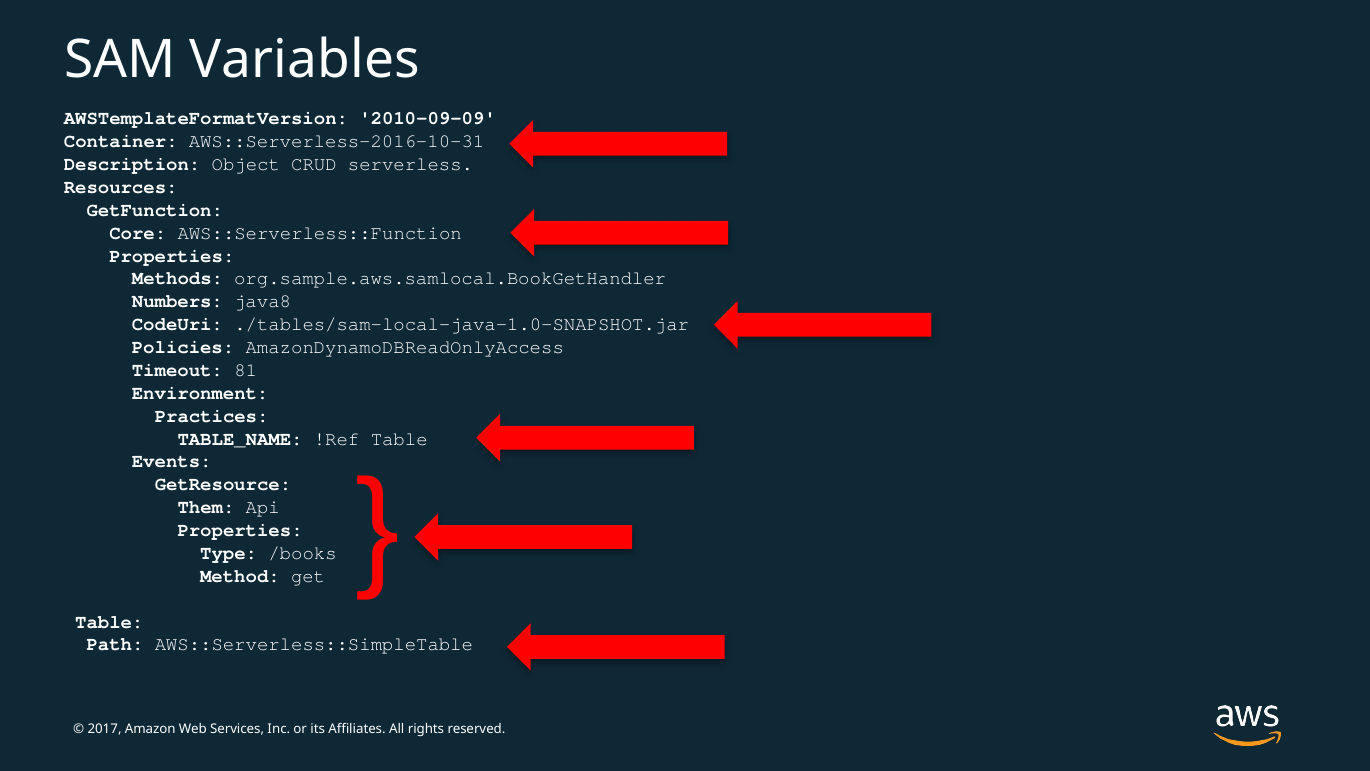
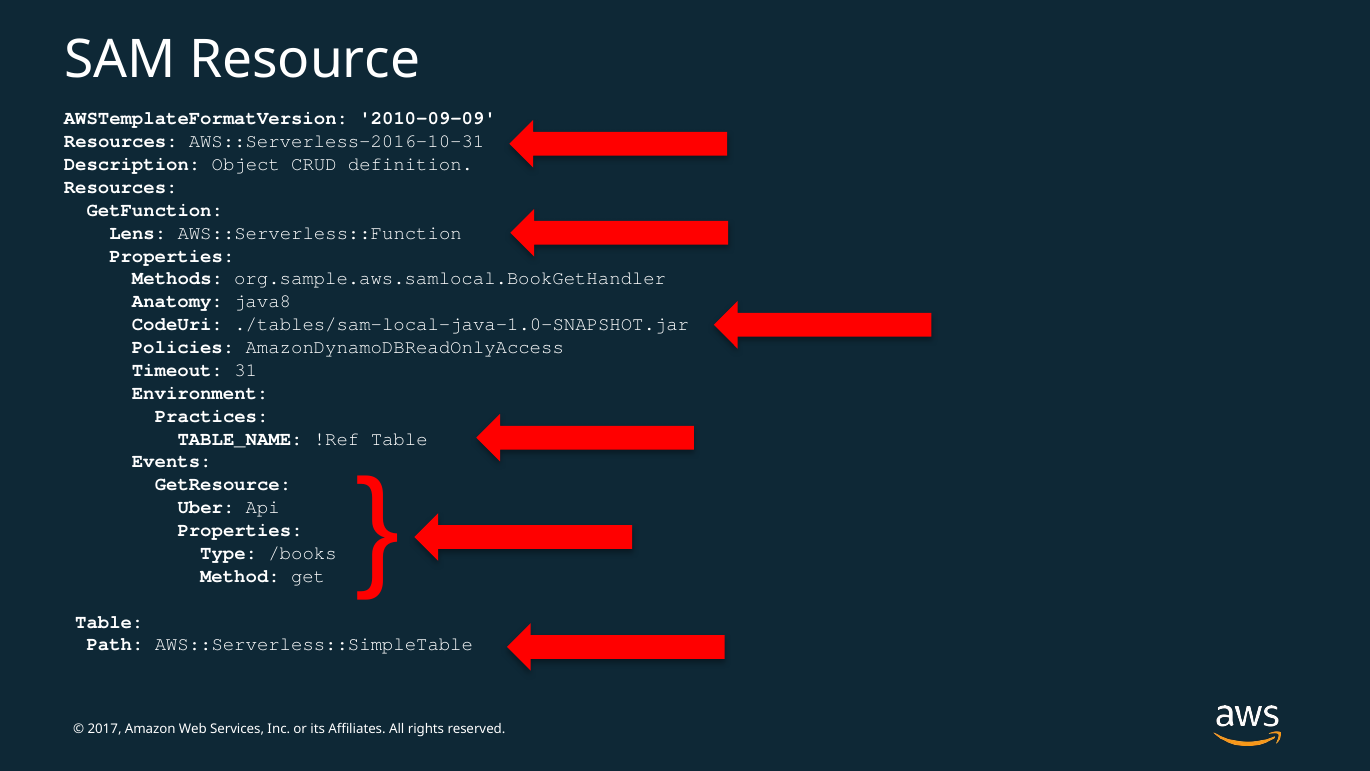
Variables: Variables -> Resource
Container at (121, 141): Container -> Resources
serverless: serverless -> definition
Core: Core -> Lens
Numbers: Numbers -> Anatomy
81: 81 -> 31
Them: Them -> Uber
